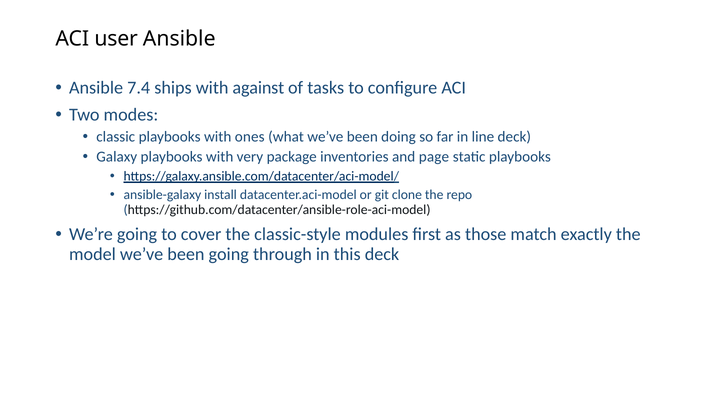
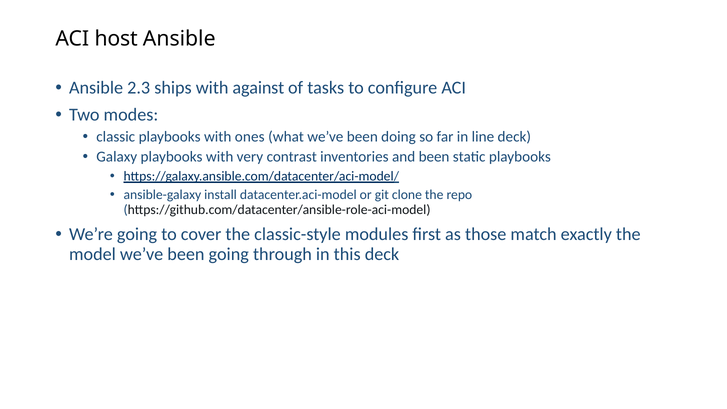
user: user -> host
7.4: 7.4 -> 2.3
package: package -> contrast
and page: page -> been
